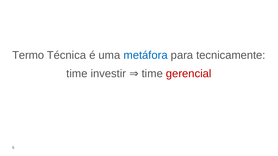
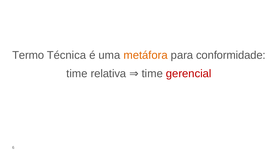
metáfora colour: blue -> orange
tecnicamente: tecnicamente -> conformidade
investir: investir -> relativa
